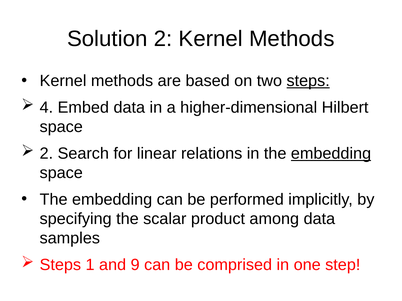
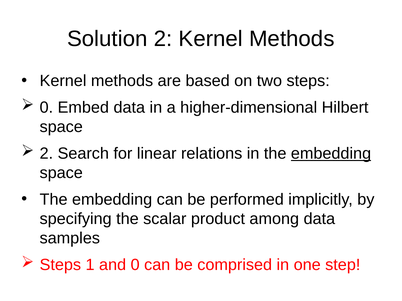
steps at (308, 81) underline: present -> none
4 at (46, 108): 4 -> 0
and 9: 9 -> 0
